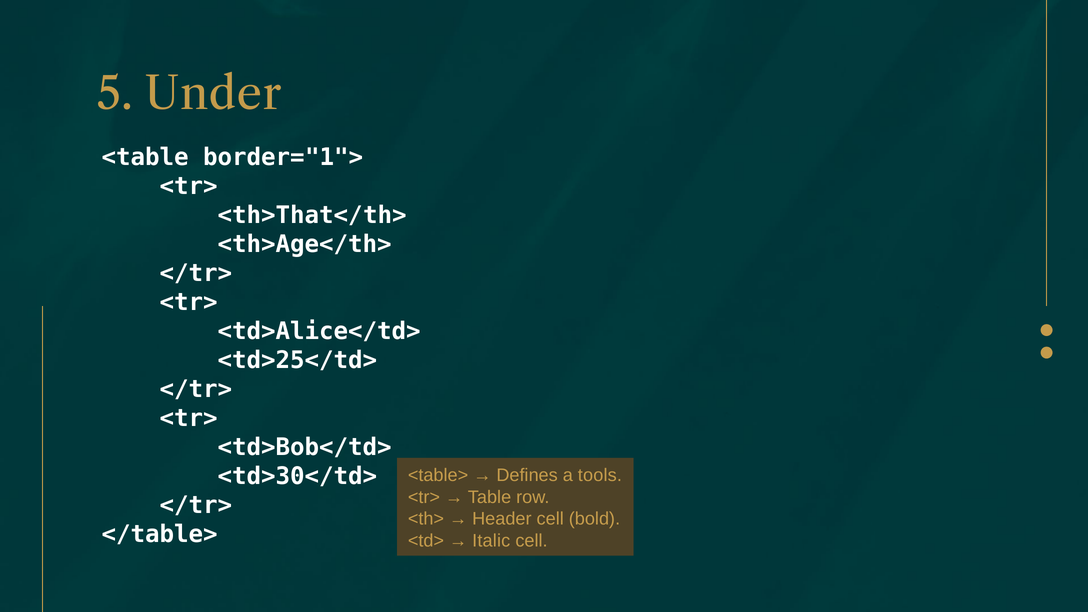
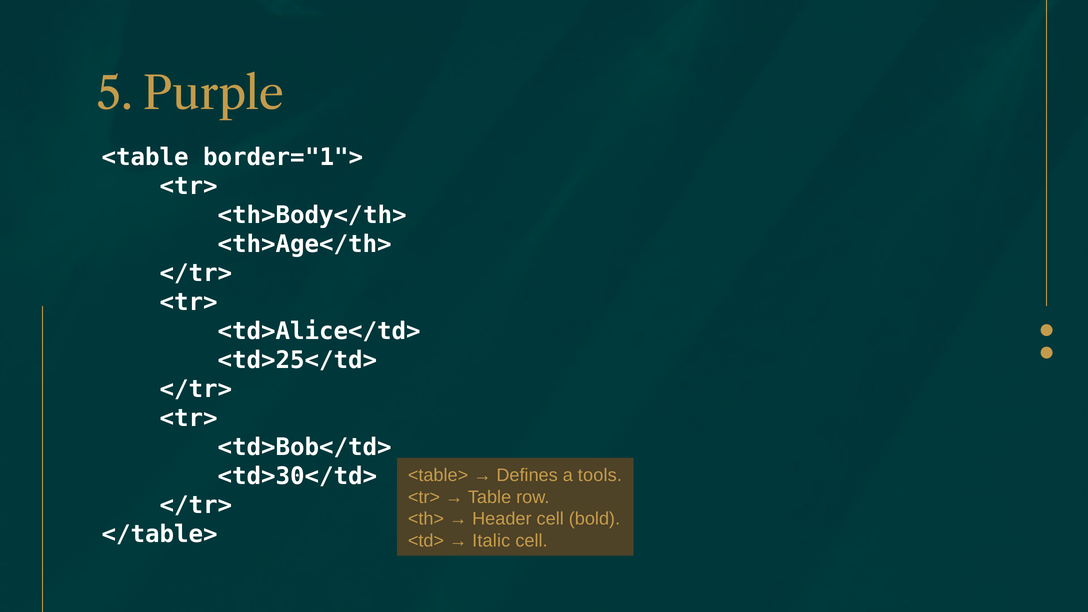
Under: Under -> Purple
<th>That</th>: <th>That</th> -> <th>Body</th>
